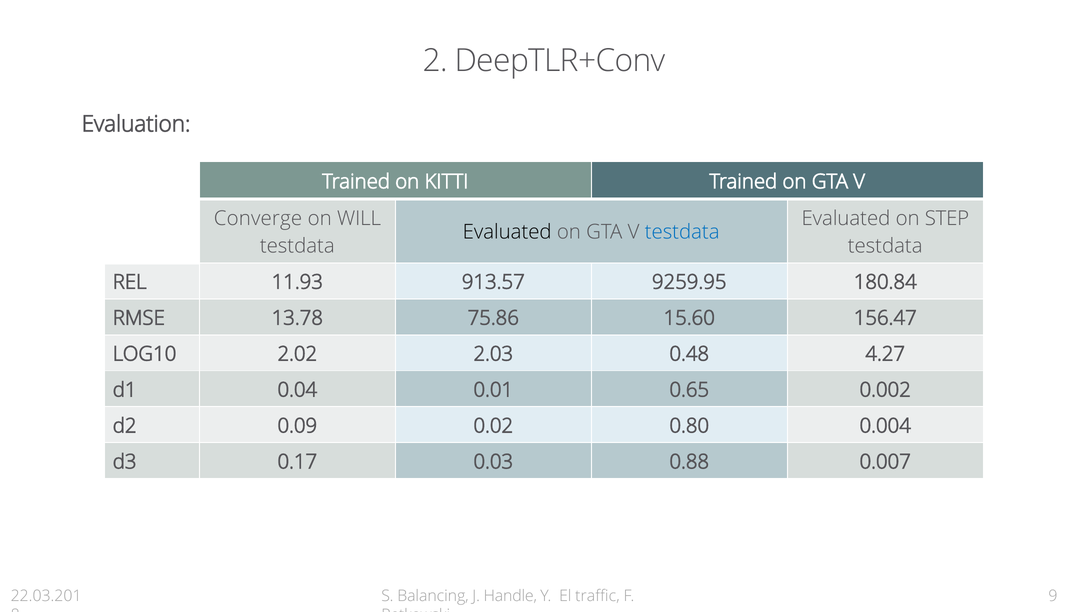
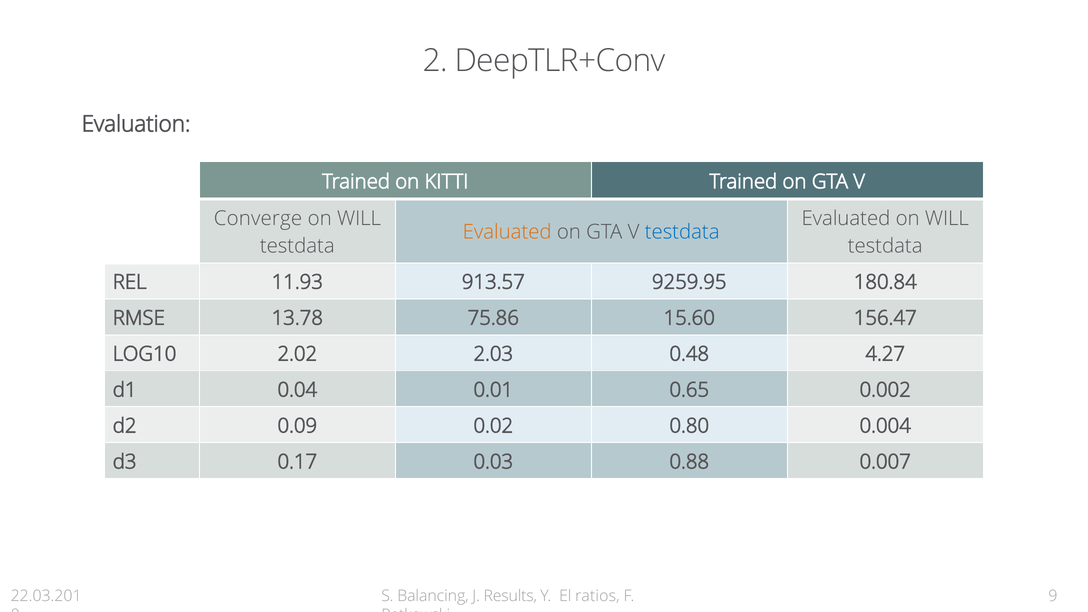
Evaluated on STEP: STEP -> WILL
Evaluated at (507, 232) colour: black -> orange
Handle: Handle -> Results
traffic: traffic -> ratios
